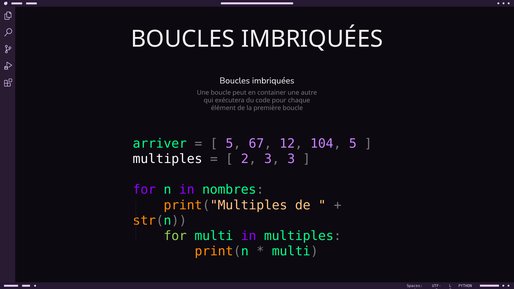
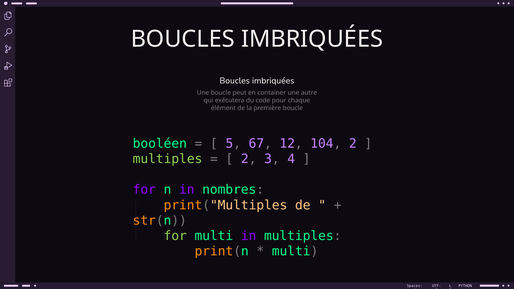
arriver: arriver -> booléen
104 5: 5 -> 2
multiples at (168, 159) colour: white -> light green
3 3: 3 -> 4
